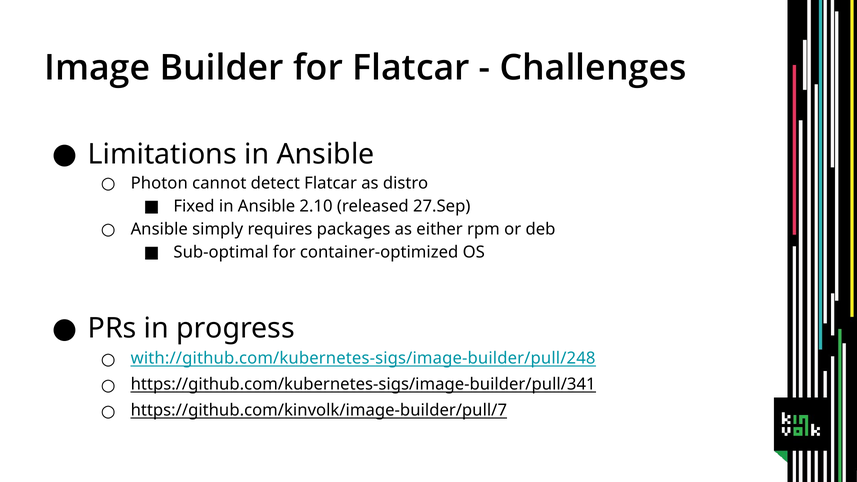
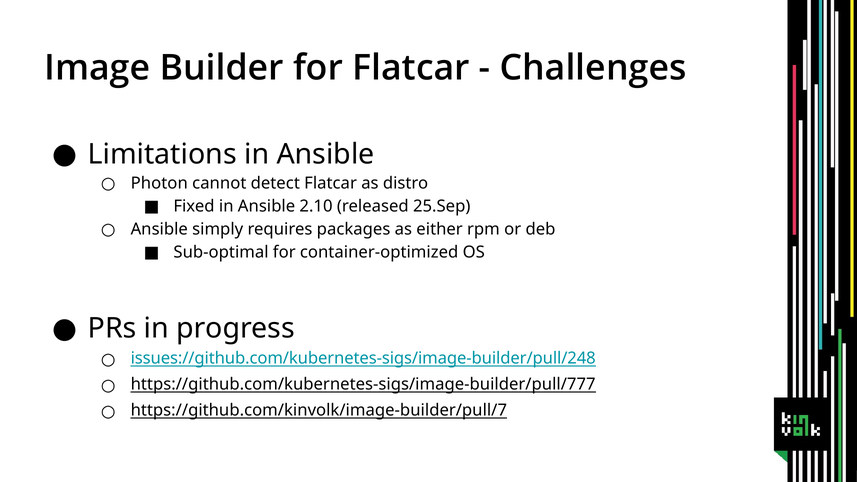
27.Sep: 27.Sep -> 25.Sep
with://github.com/kubernetes-sigs/image-builder/pull/248: with://github.com/kubernetes-sigs/image-builder/pull/248 -> issues://github.com/kubernetes-sigs/image-builder/pull/248
https://github.com/kubernetes-sigs/image-builder/pull/341: https://github.com/kubernetes-sigs/image-builder/pull/341 -> https://github.com/kubernetes-sigs/image-builder/pull/777
